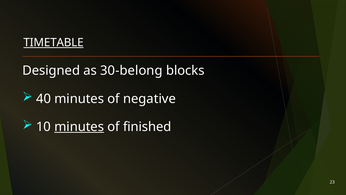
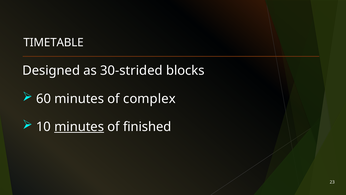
TIMETABLE underline: present -> none
30-belong: 30-belong -> 30-strided
40: 40 -> 60
negative: negative -> complex
